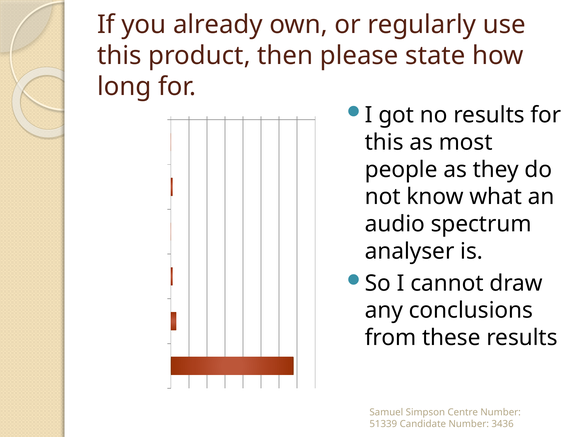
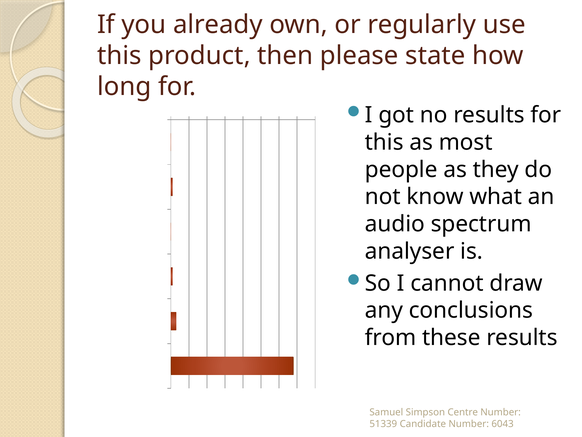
3436: 3436 -> 6043
